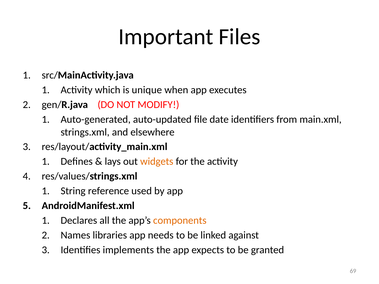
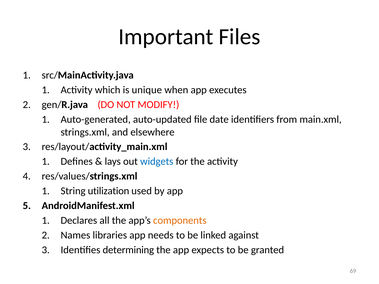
widgets colour: orange -> blue
reference: reference -> utilization
implements: implements -> determining
